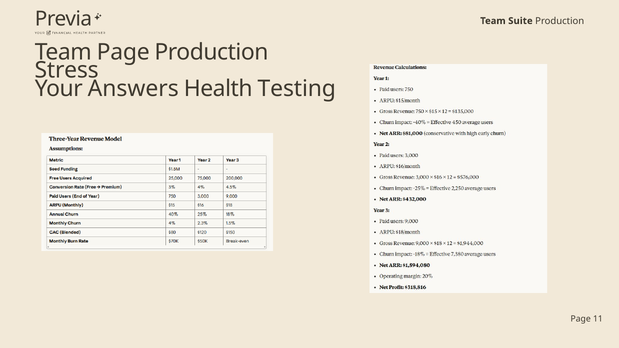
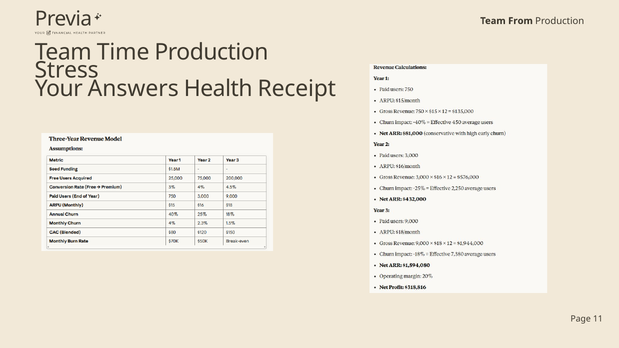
Suite: Suite -> From
Team Page: Page -> Time
Testing: Testing -> Receipt
